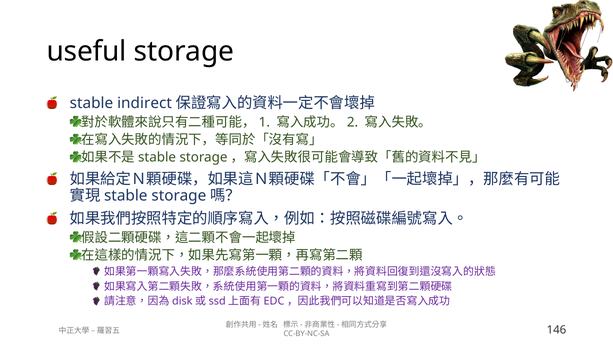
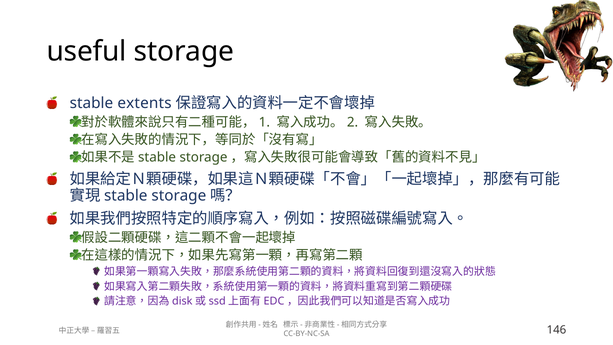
indirect: indirect -> extents
